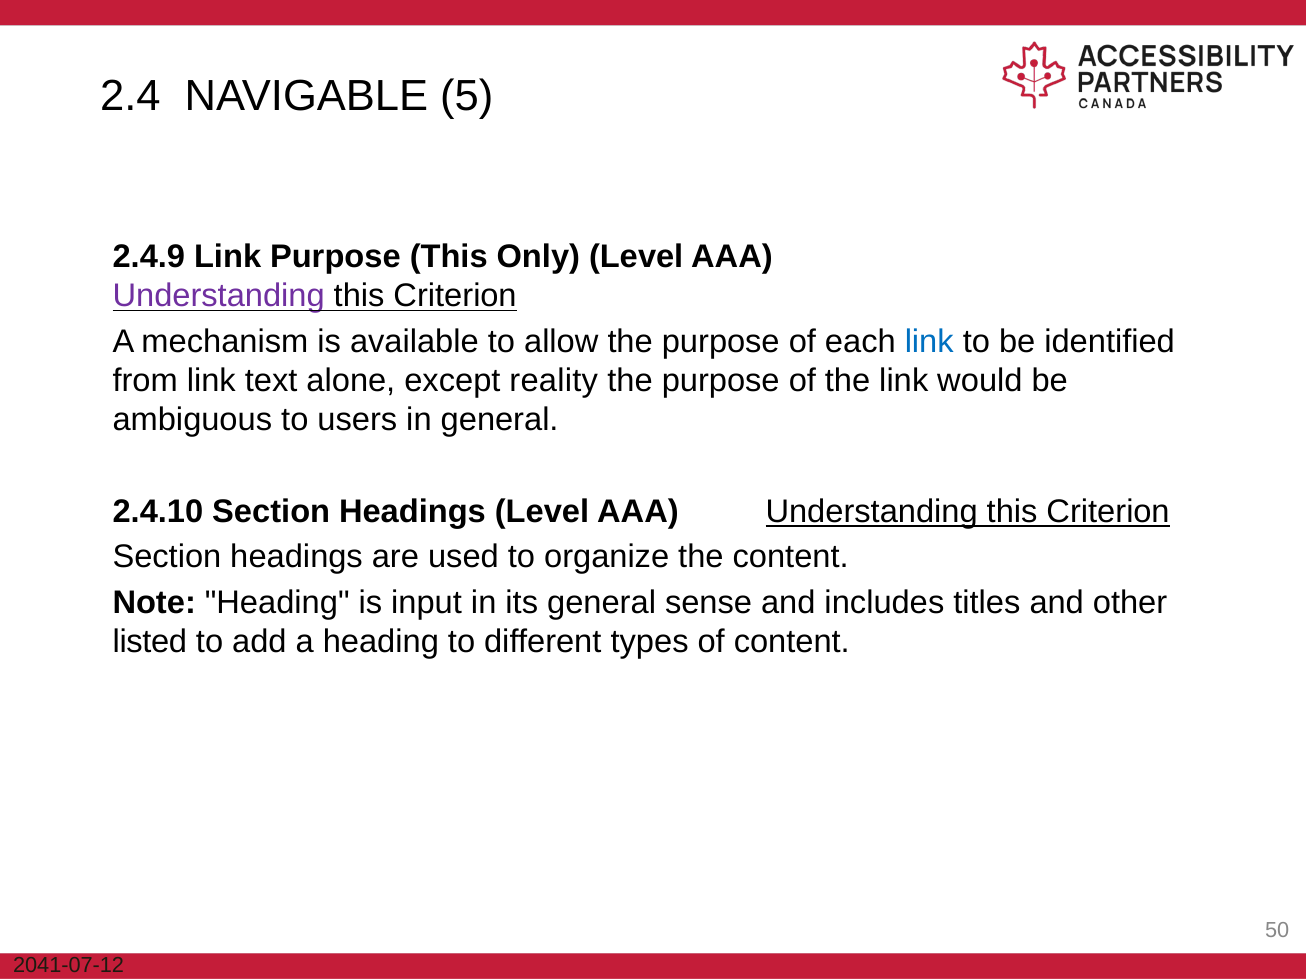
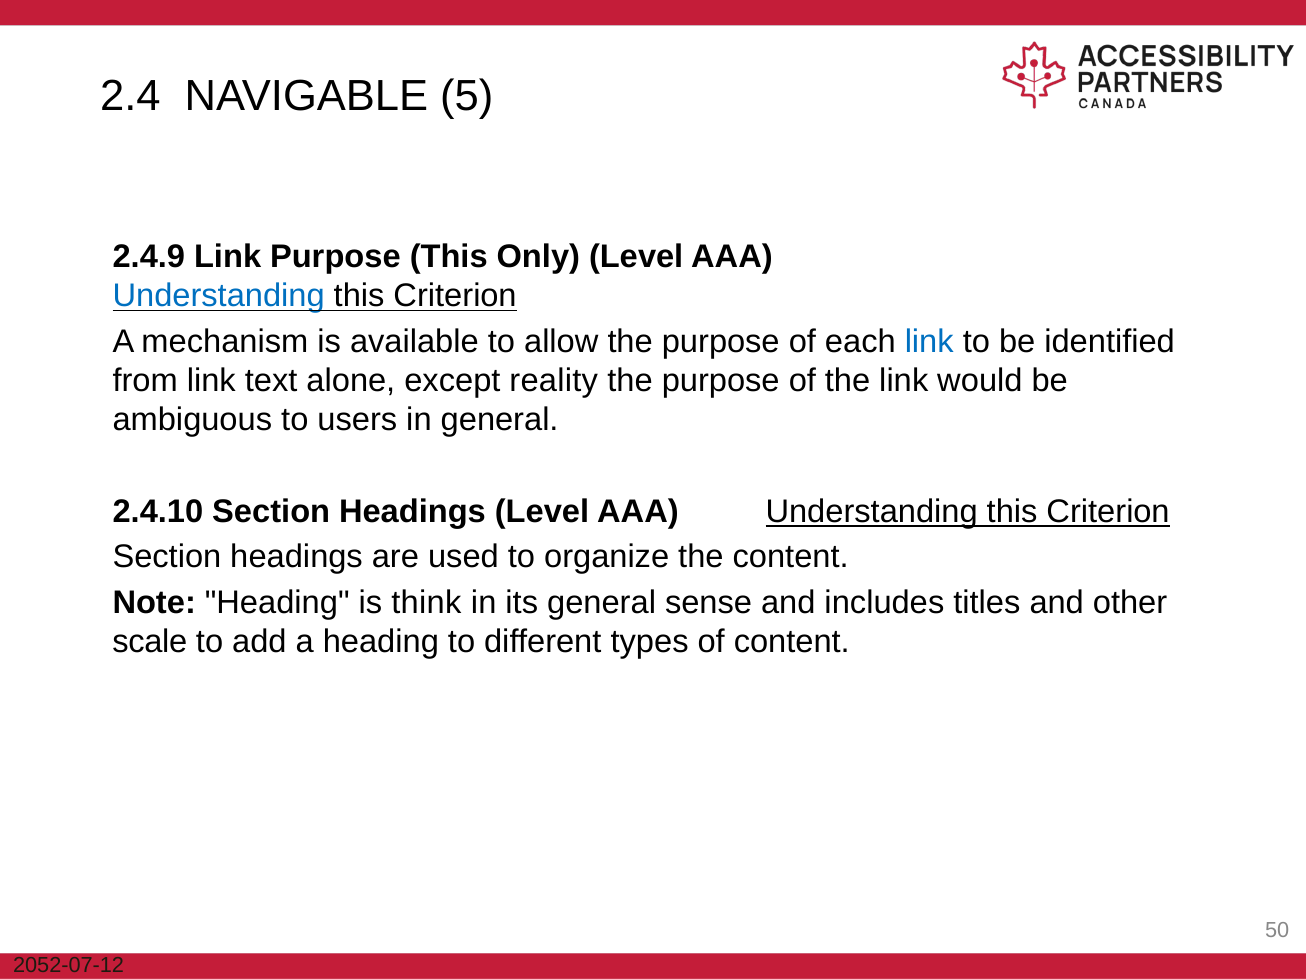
Understanding at (219, 296) colour: purple -> blue
input: input -> think
listed: listed -> scale
2041-07-12: 2041-07-12 -> 2052-07-12
